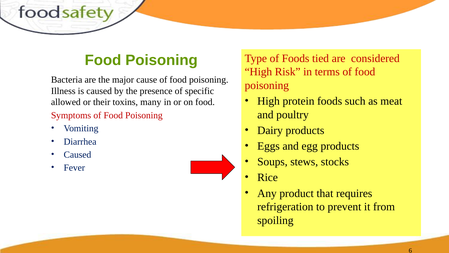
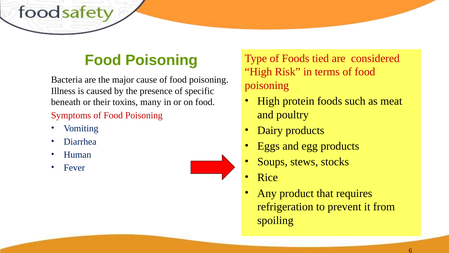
allowed: allowed -> beneath
Caused at (77, 154): Caused -> Human
